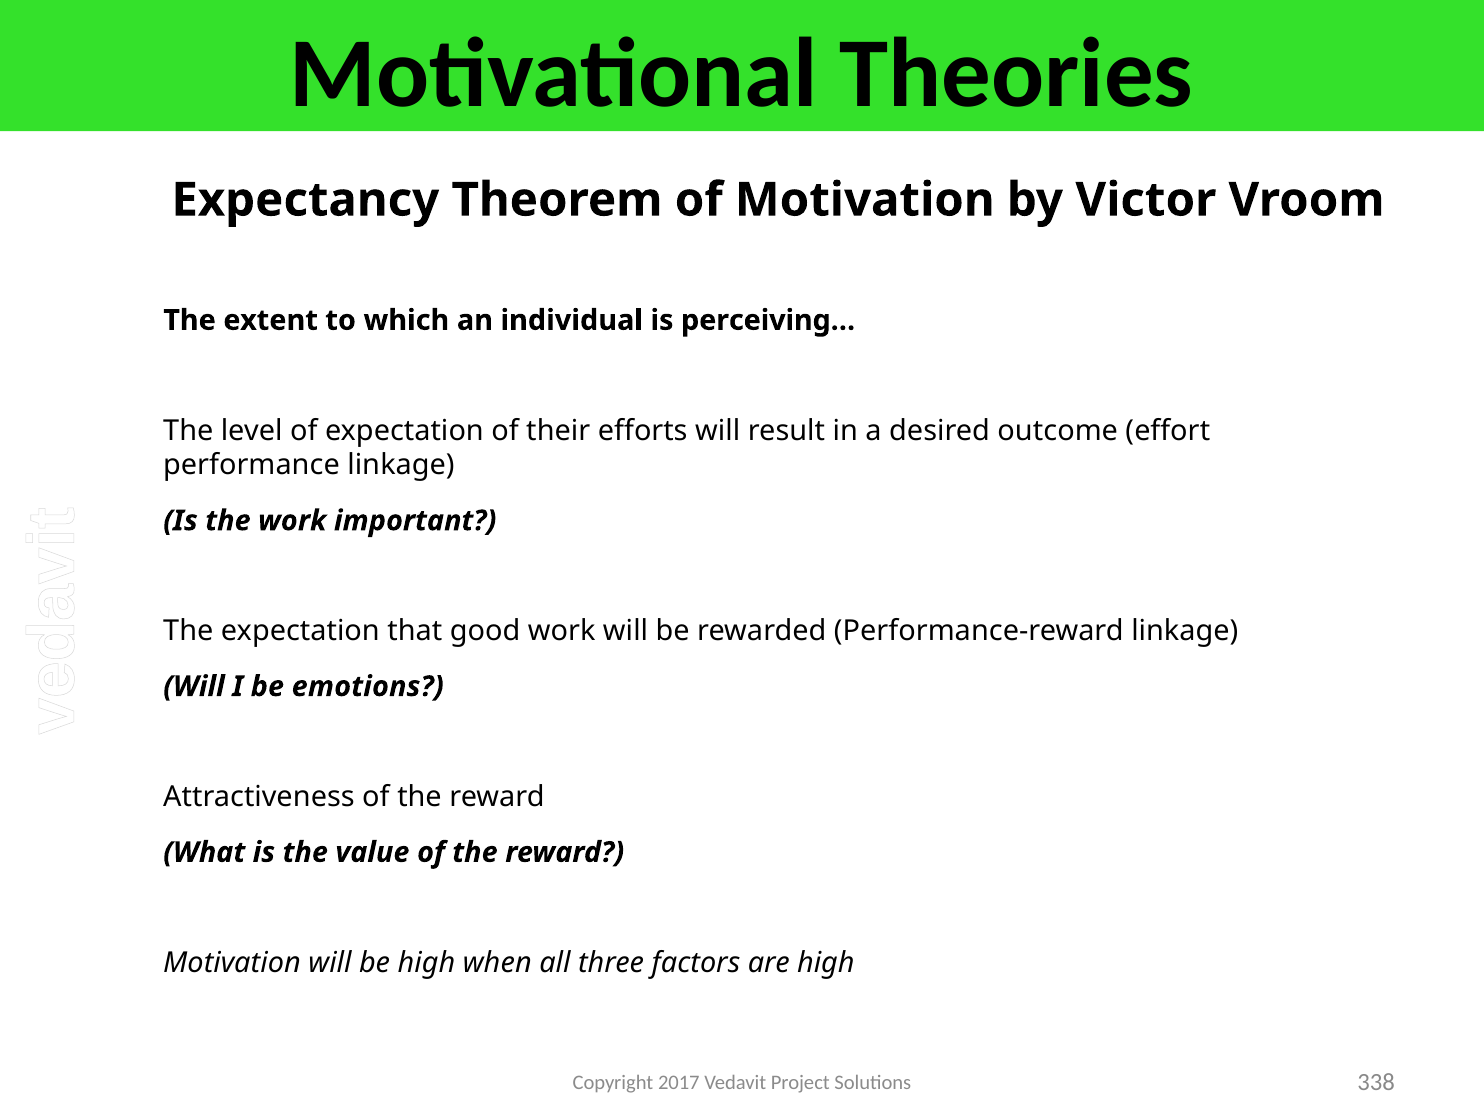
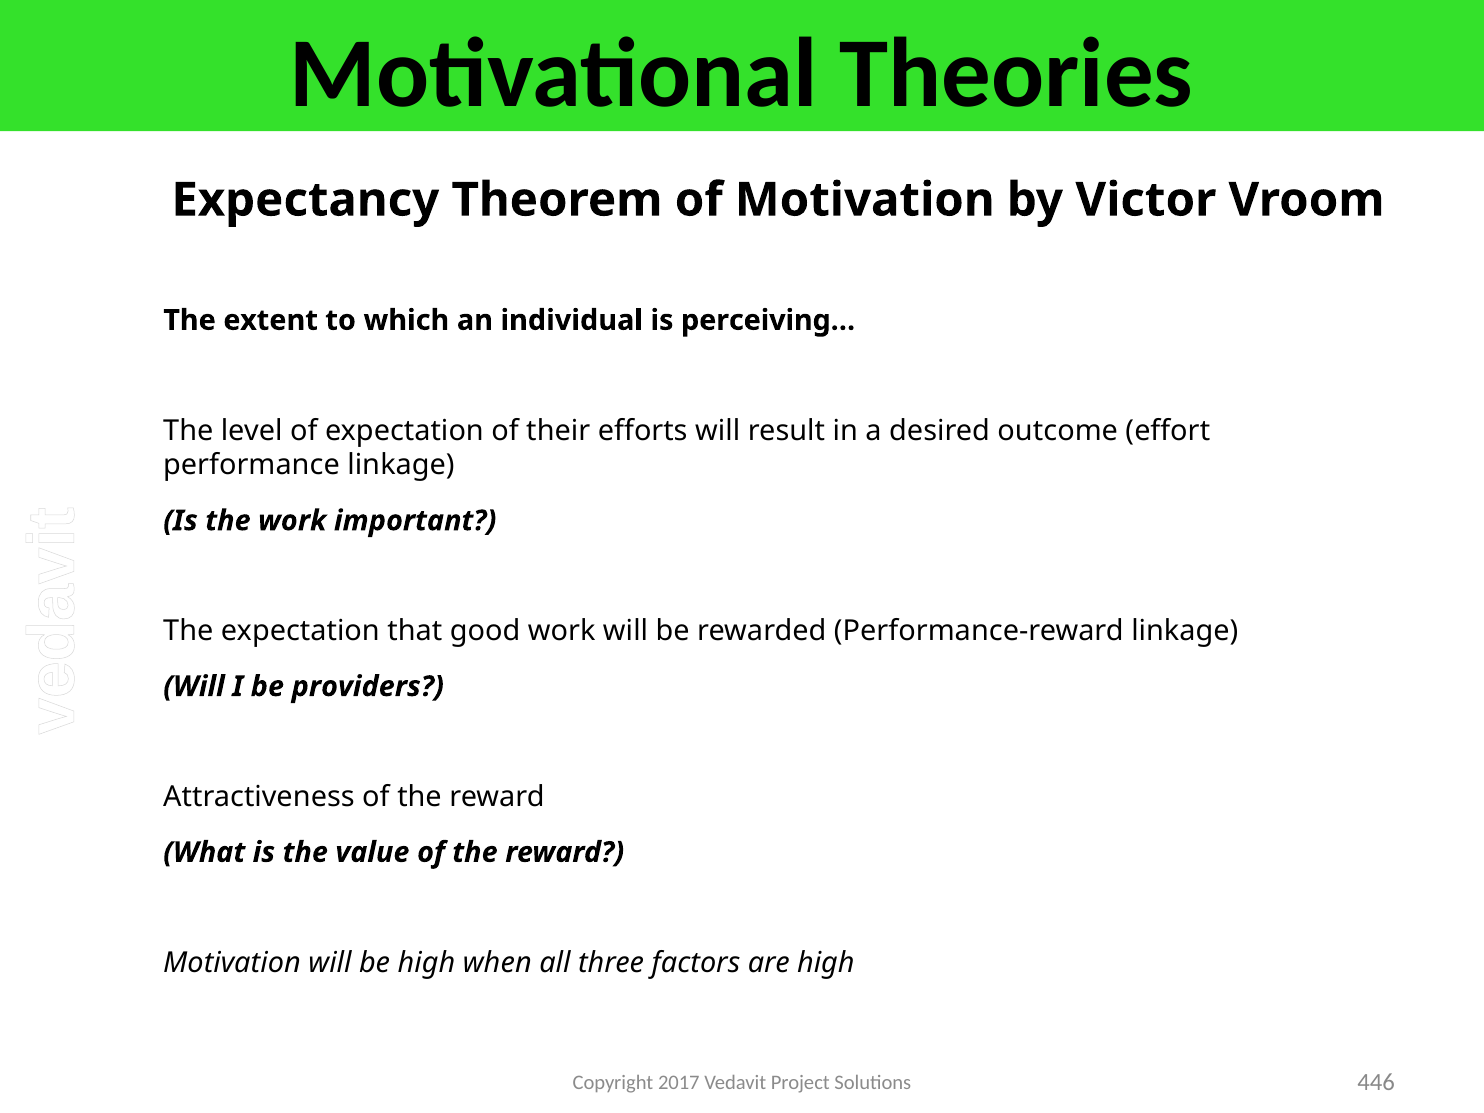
emotions: emotions -> providers
338: 338 -> 446
